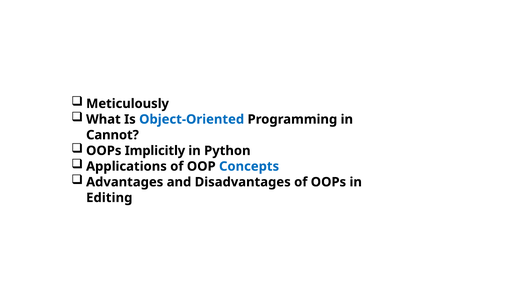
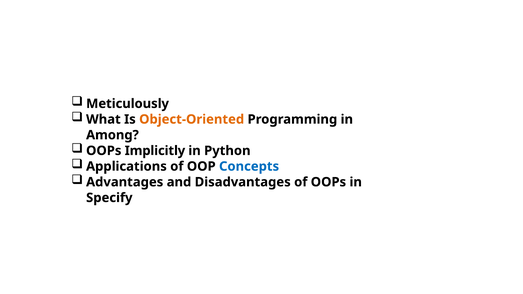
Object-Oriented colour: blue -> orange
Cannot: Cannot -> Among
Editing: Editing -> Specify
